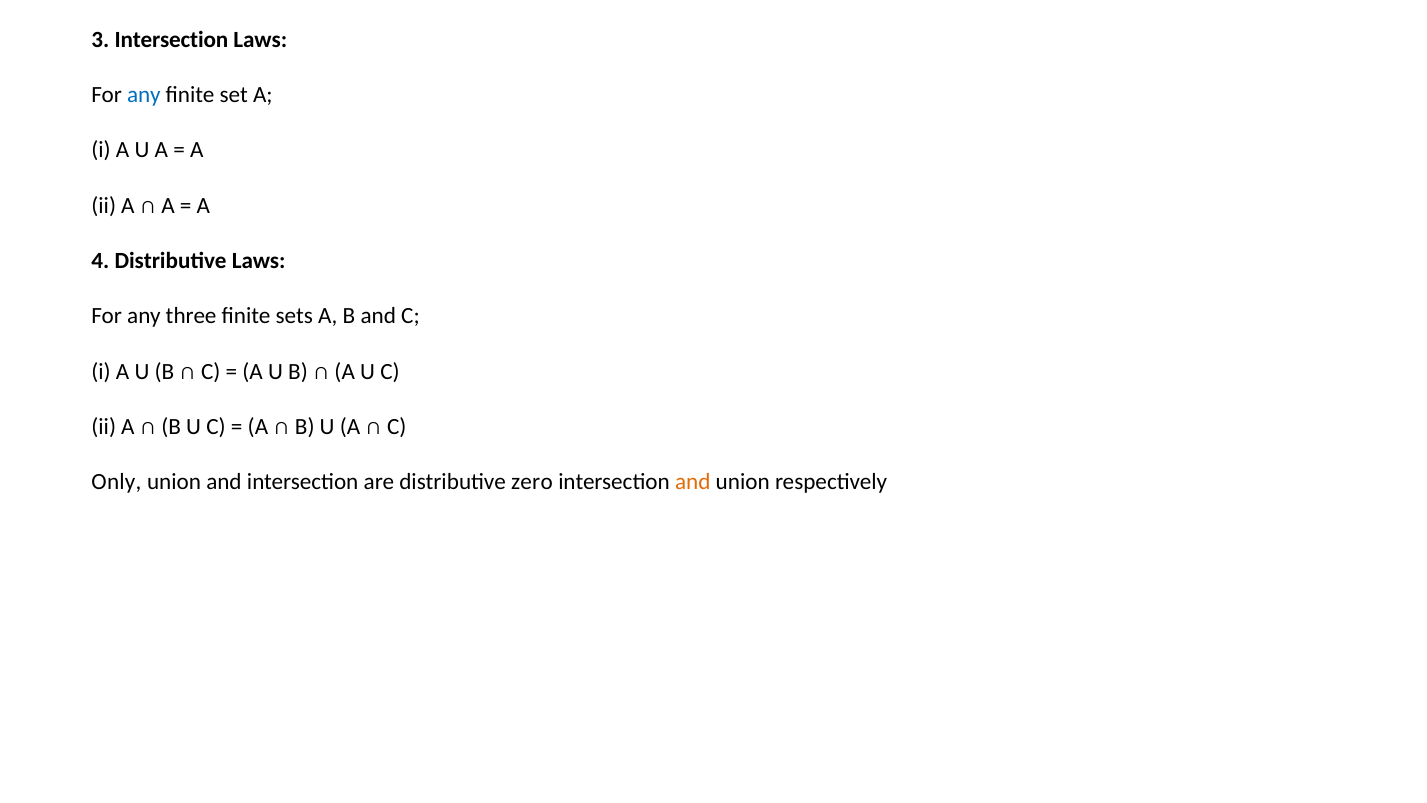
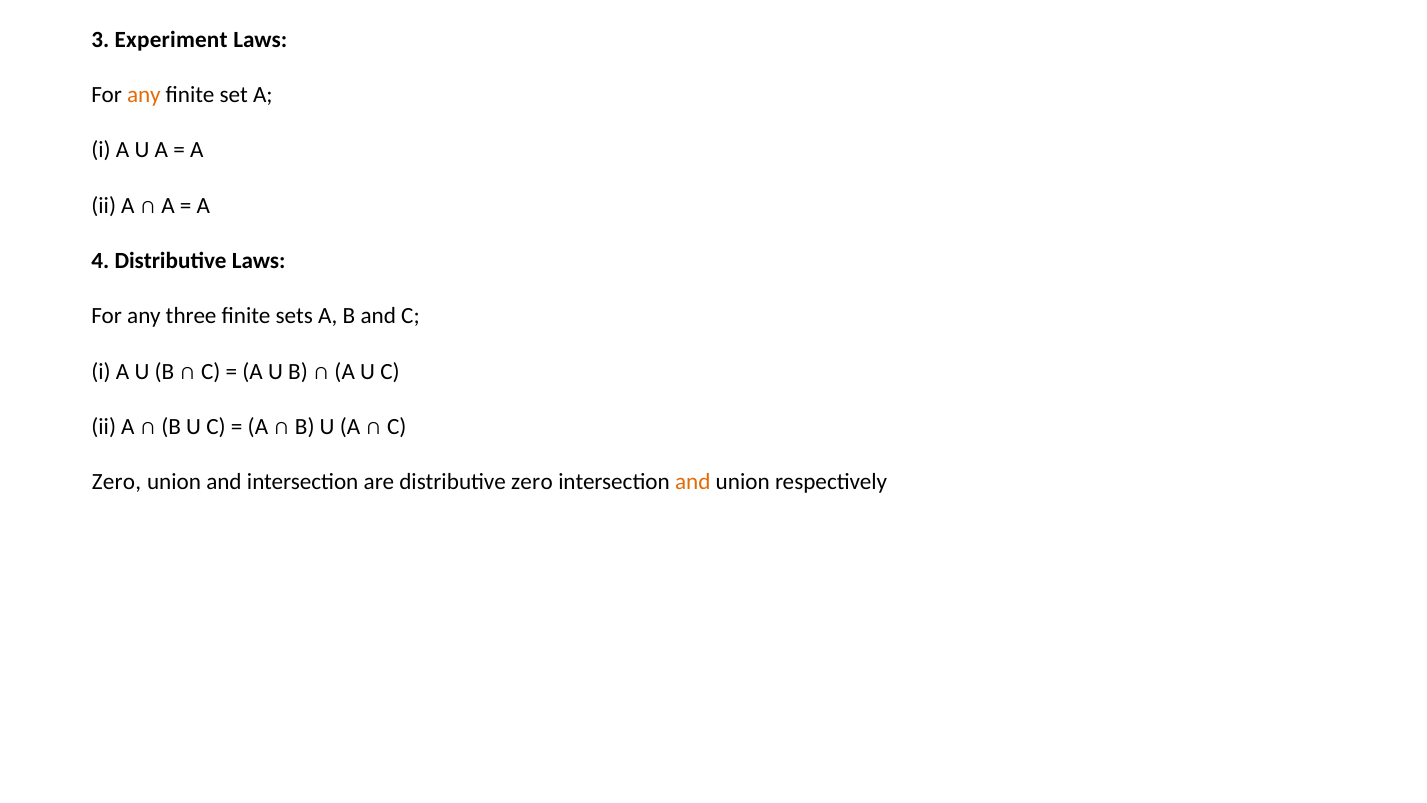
3 Intersection: Intersection -> Experiment
any at (144, 95) colour: blue -> orange
Only at (116, 482): Only -> Zero
